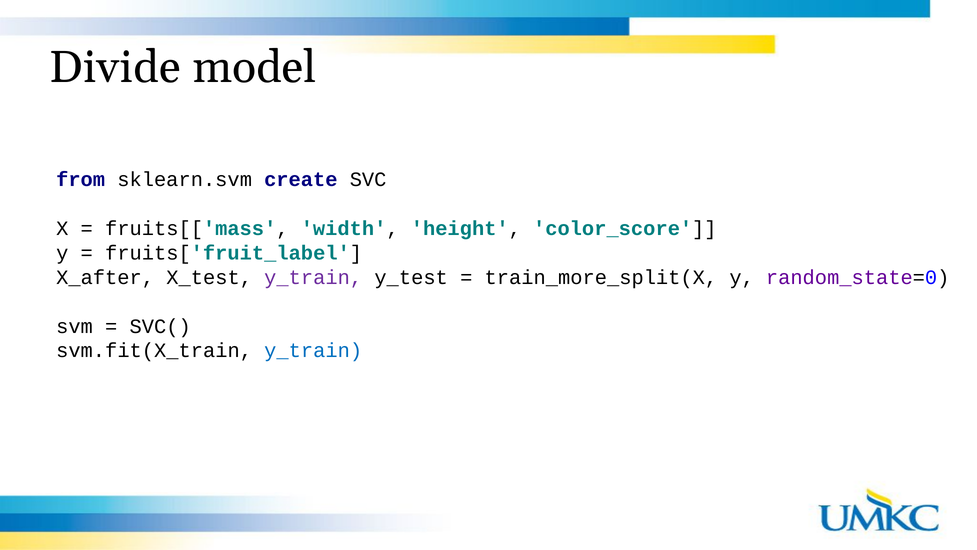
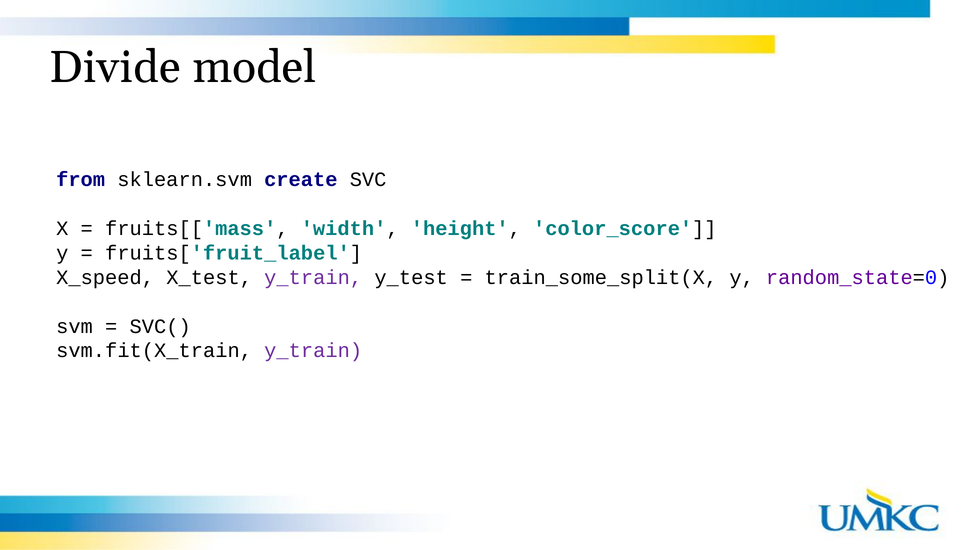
X_after: X_after -> X_speed
train_more_split(X: train_more_split(X -> train_some_split(X
y_train at (313, 350) colour: blue -> purple
